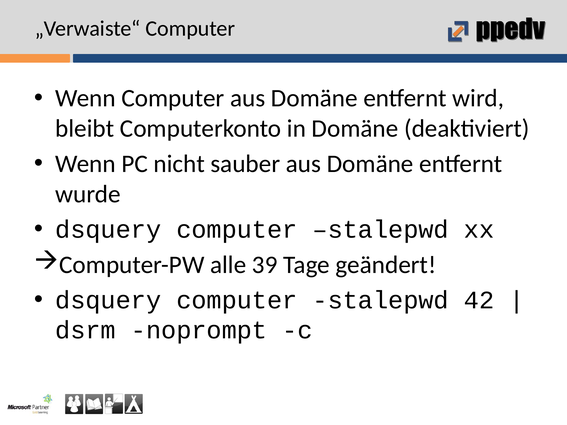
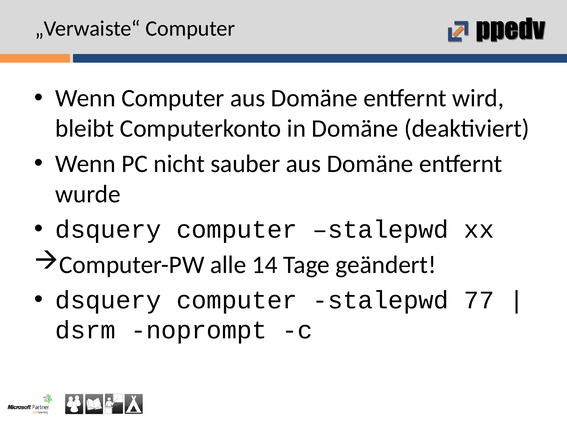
39: 39 -> 14
42: 42 -> 77
